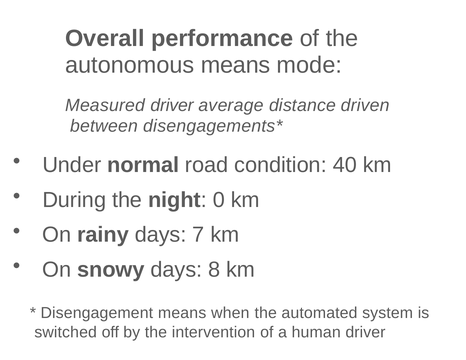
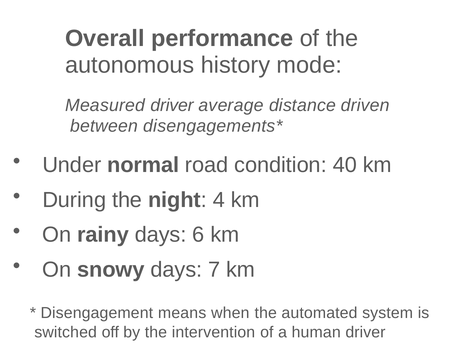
autonomous means: means -> history
0: 0 -> 4
7: 7 -> 6
8: 8 -> 7
